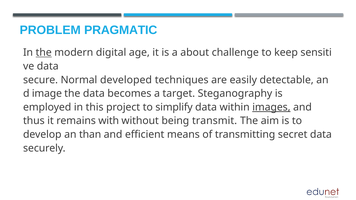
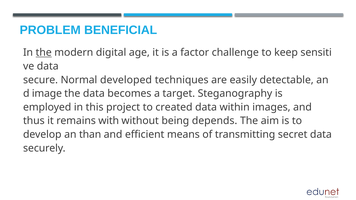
PRAGMATIC: PRAGMATIC -> BENEFICIAL
about: about -> factor
simplify: simplify -> created
images underline: present -> none
transmit: transmit -> depends
